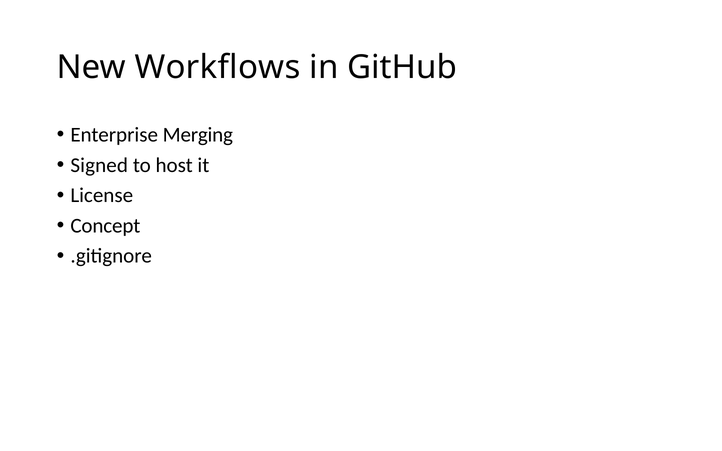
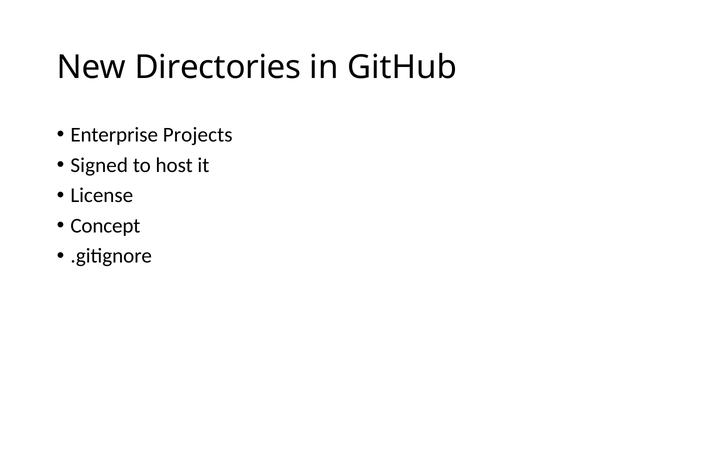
Workflows: Workflows -> Directories
Merging: Merging -> Projects
